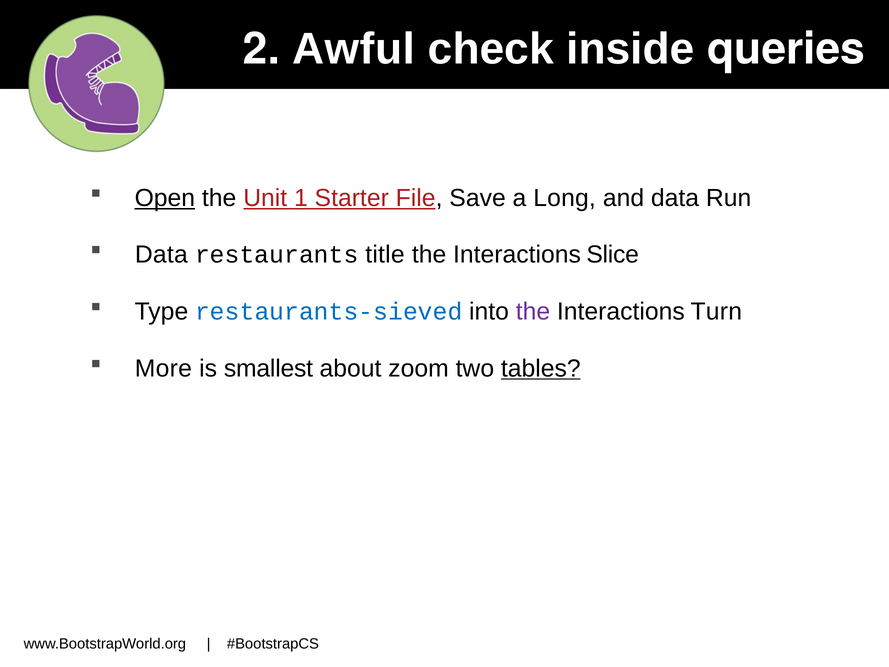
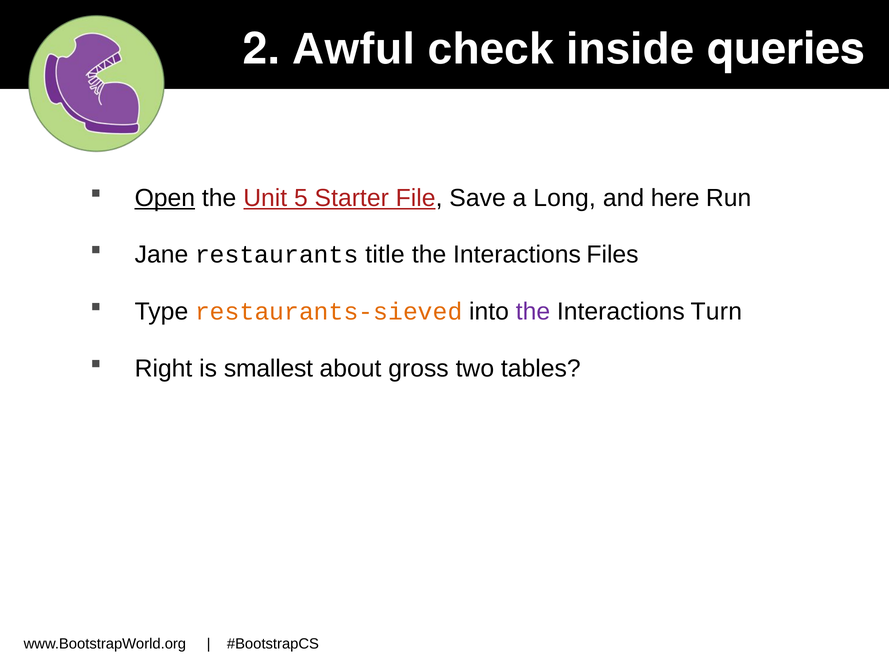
1: 1 -> 5
and data: data -> here
Data at (161, 255): Data -> Jane
Slice: Slice -> Files
restaurants-sieved colour: blue -> orange
More: More -> Right
zoom: zoom -> gross
tables underline: present -> none
